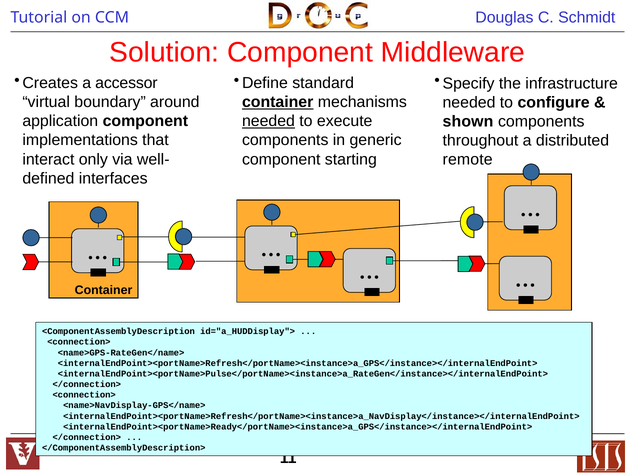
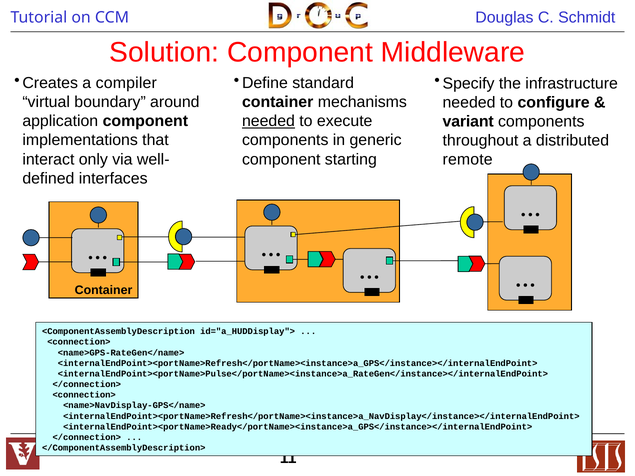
accessor: accessor -> compiler
container at (278, 102) underline: present -> none
shown: shown -> variant
